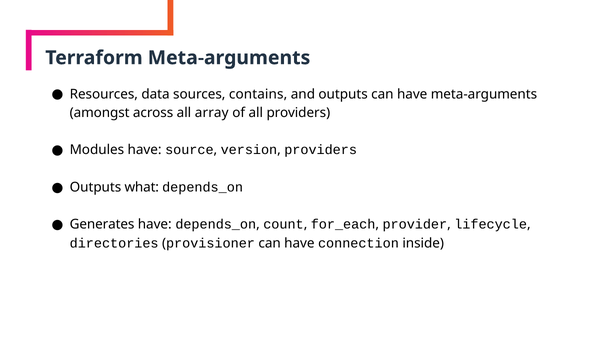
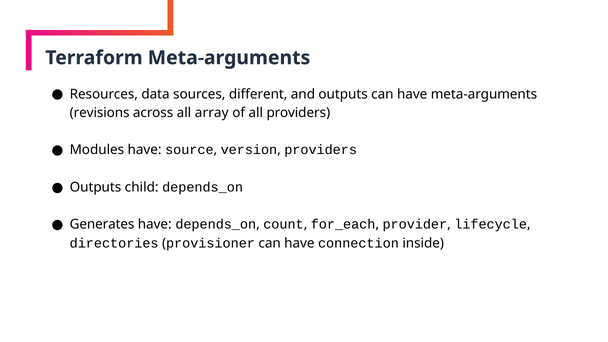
contains: contains -> different
amongst: amongst -> revisions
what: what -> child
